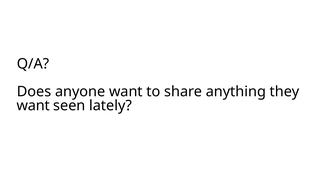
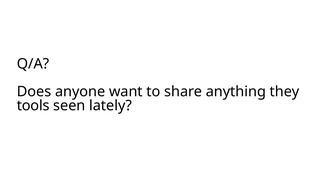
want at (33, 106): want -> tools
